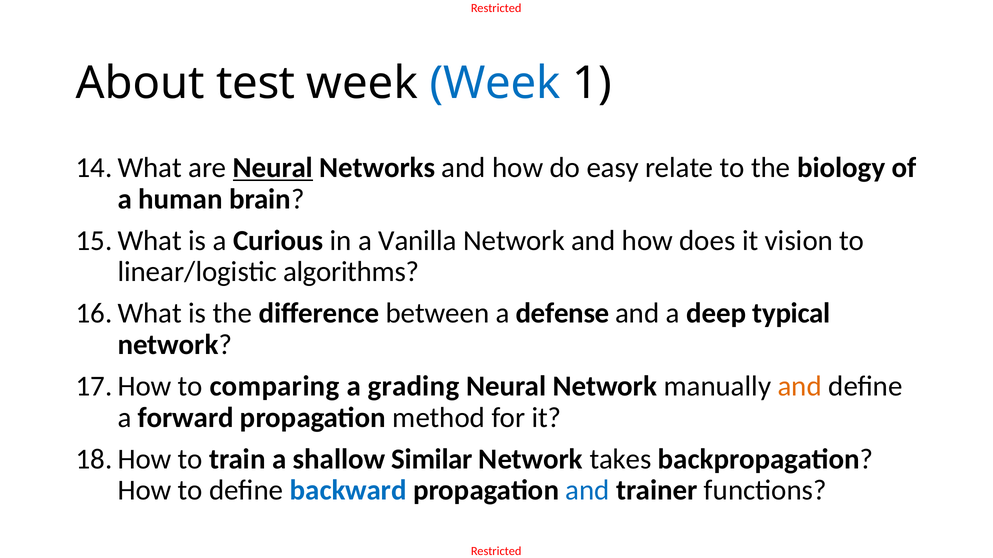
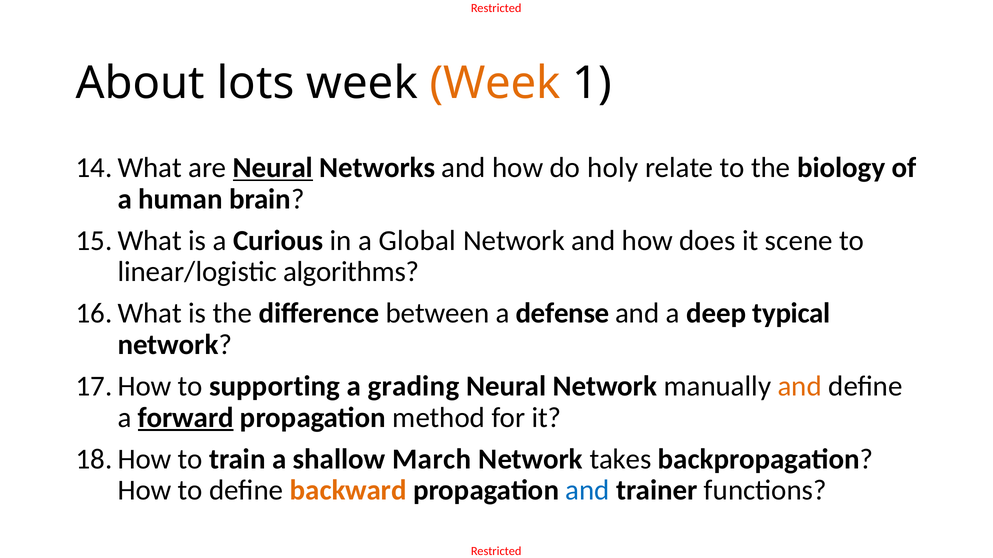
test: test -> lots
Week at (495, 83) colour: blue -> orange
easy: easy -> holy
Vanilla: Vanilla -> Global
vision: vision -> scene
comparing: comparing -> supporting
forward underline: none -> present
Similar: Similar -> March
backward colour: blue -> orange
